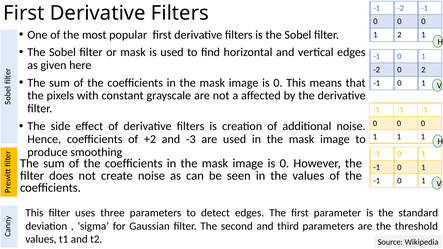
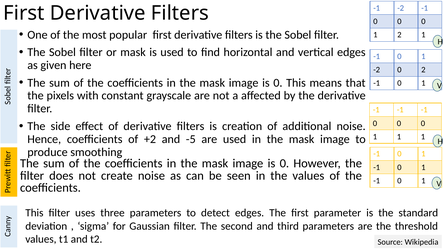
-3: -3 -> -5
